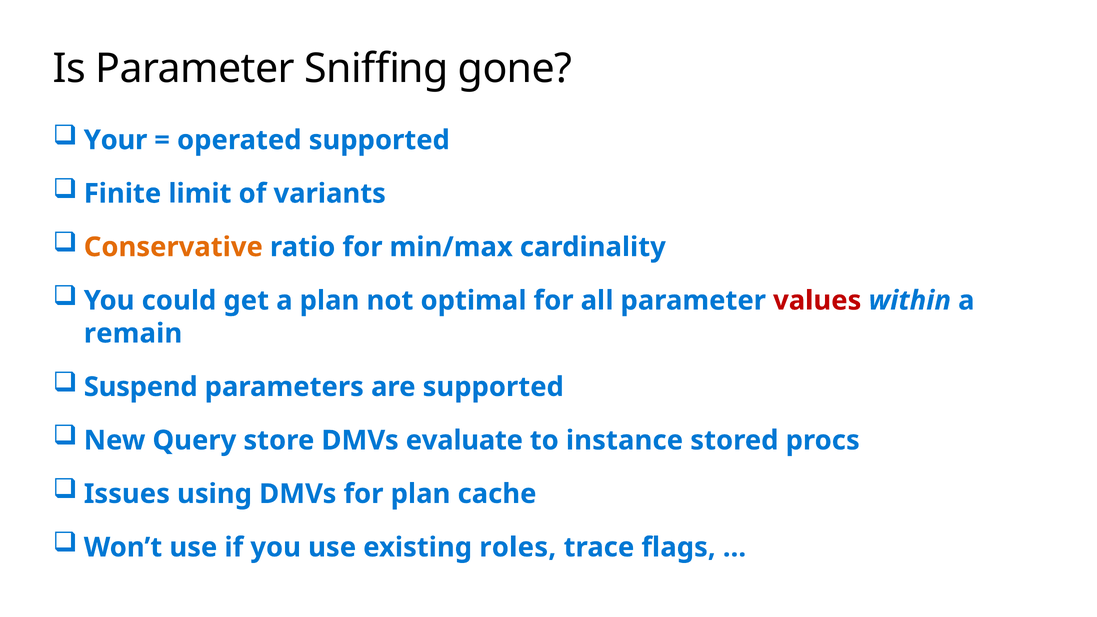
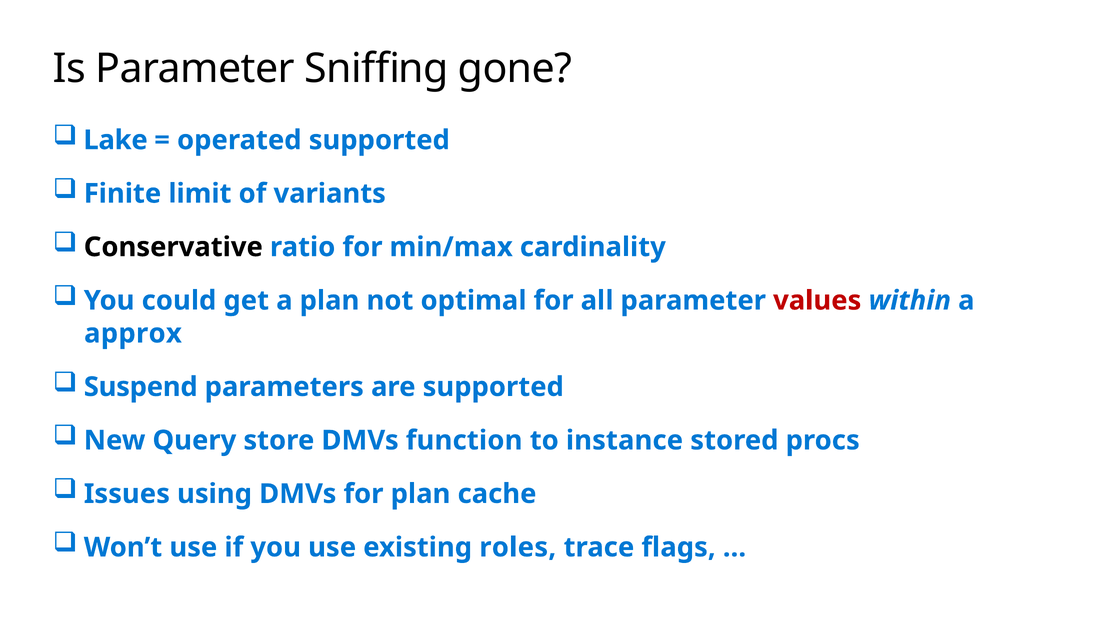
Your: Your -> Lake
Conservative colour: orange -> black
remain: remain -> approx
evaluate: evaluate -> function
